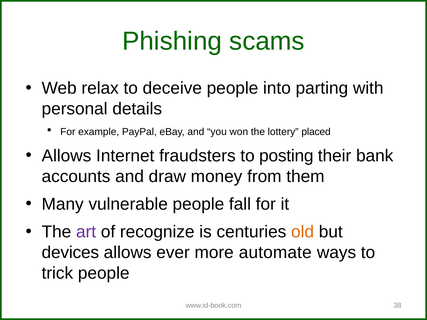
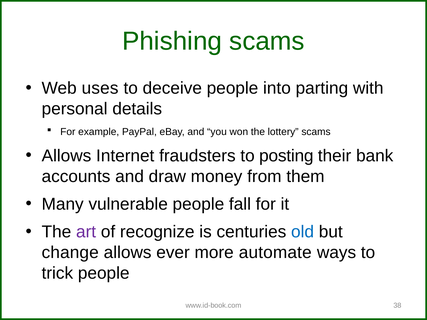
relax: relax -> uses
lottery placed: placed -> scams
old colour: orange -> blue
devices: devices -> change
